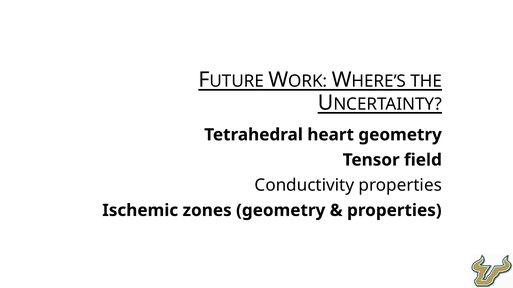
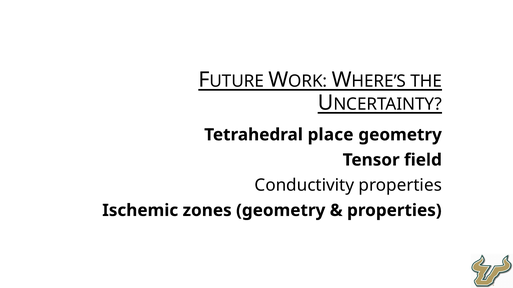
heart: heart -> place
